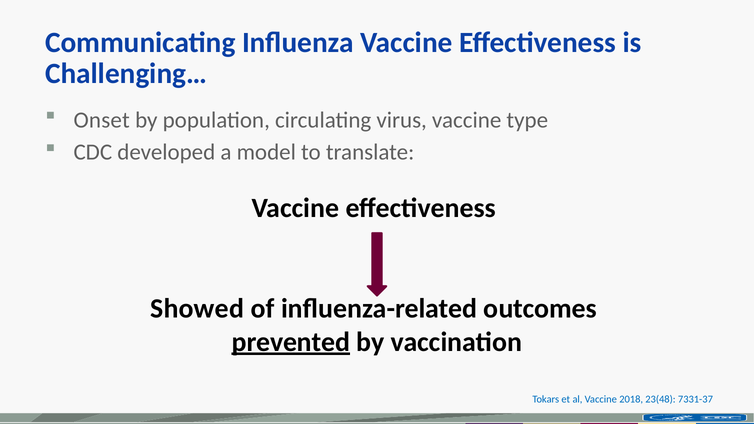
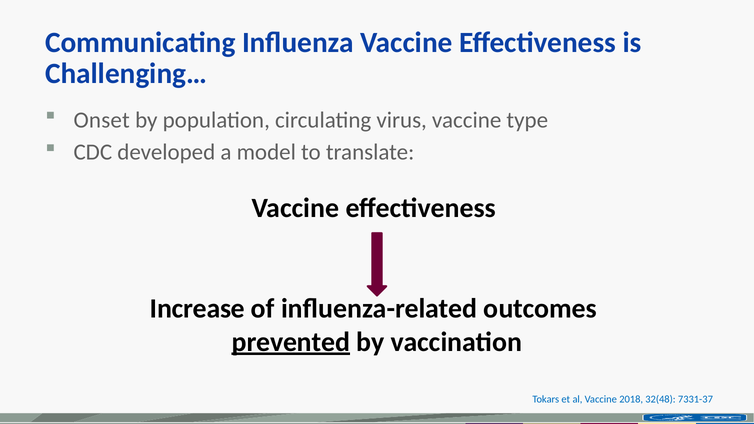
Showed: Showed -> Increase
23(48: 23(48 -> 32(48
